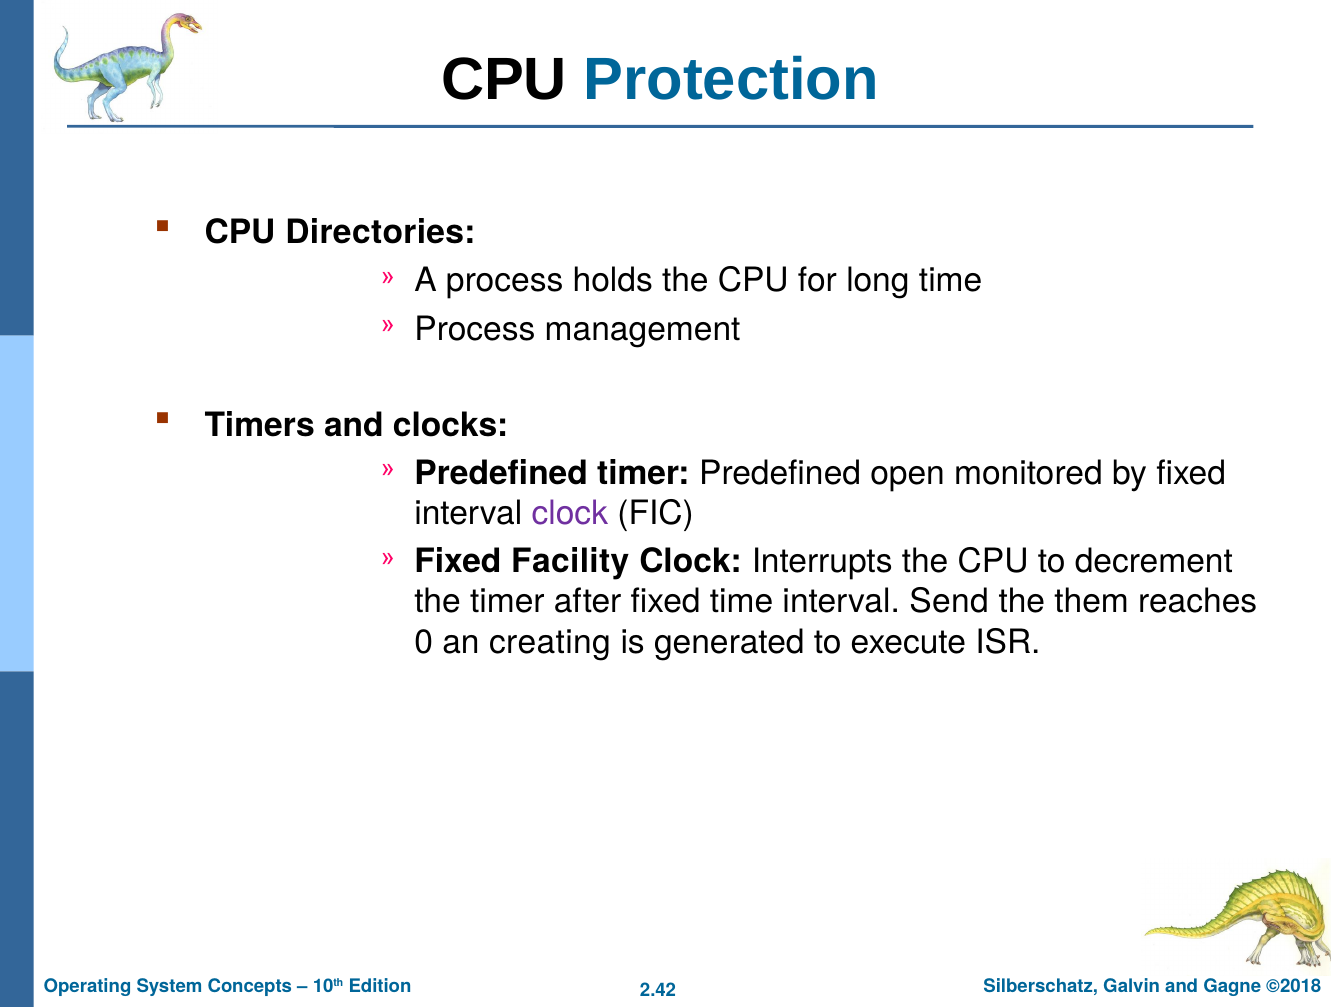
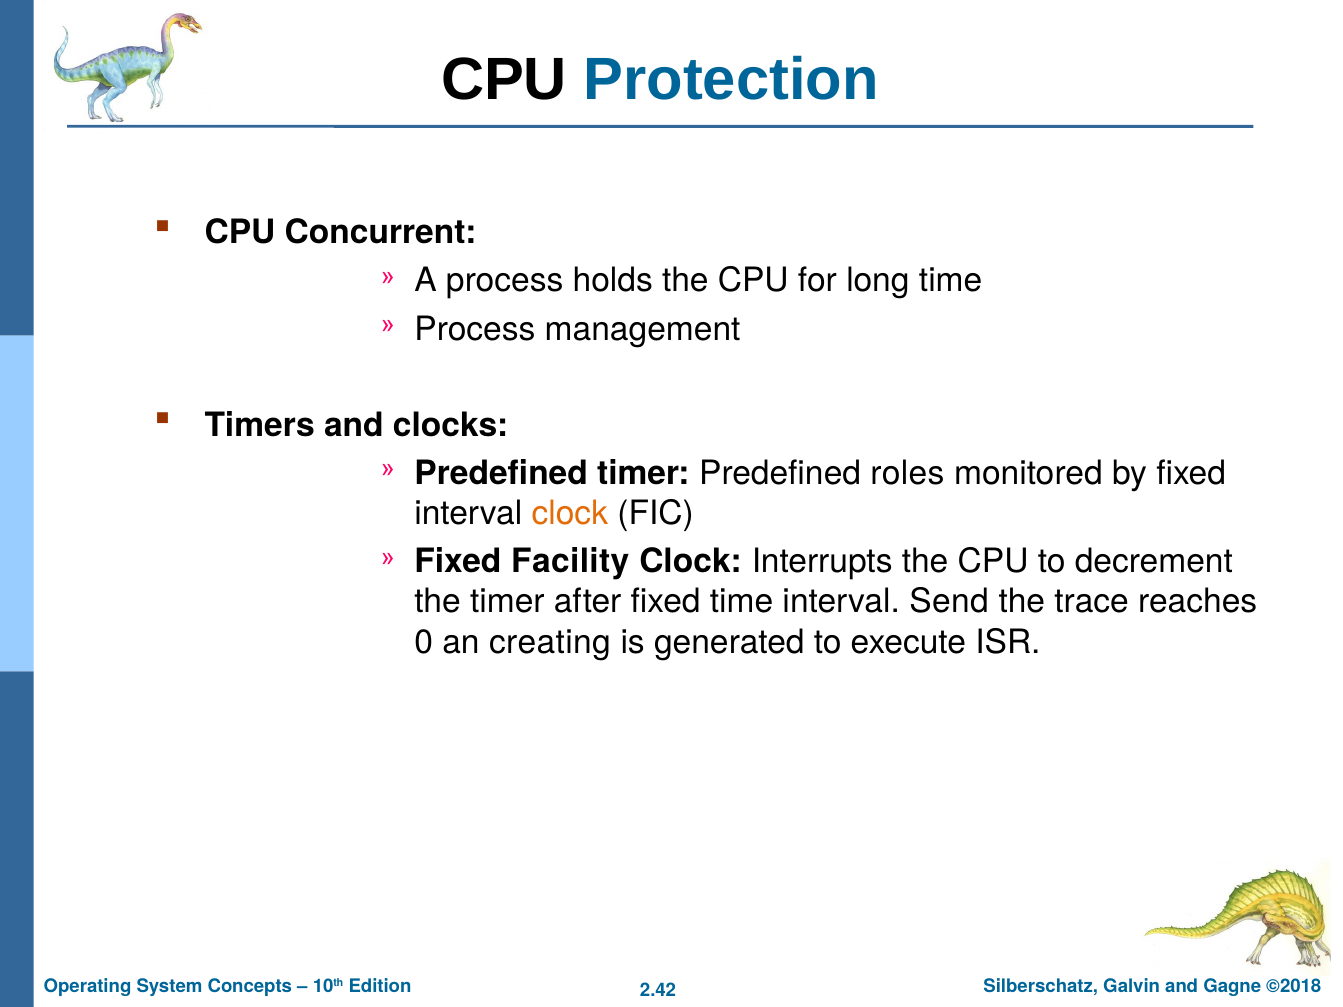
Directories: Directories -> Concurrent
open: open -> roles
clock at (570, 514) colour: purple -> orange
them: them -> trace
